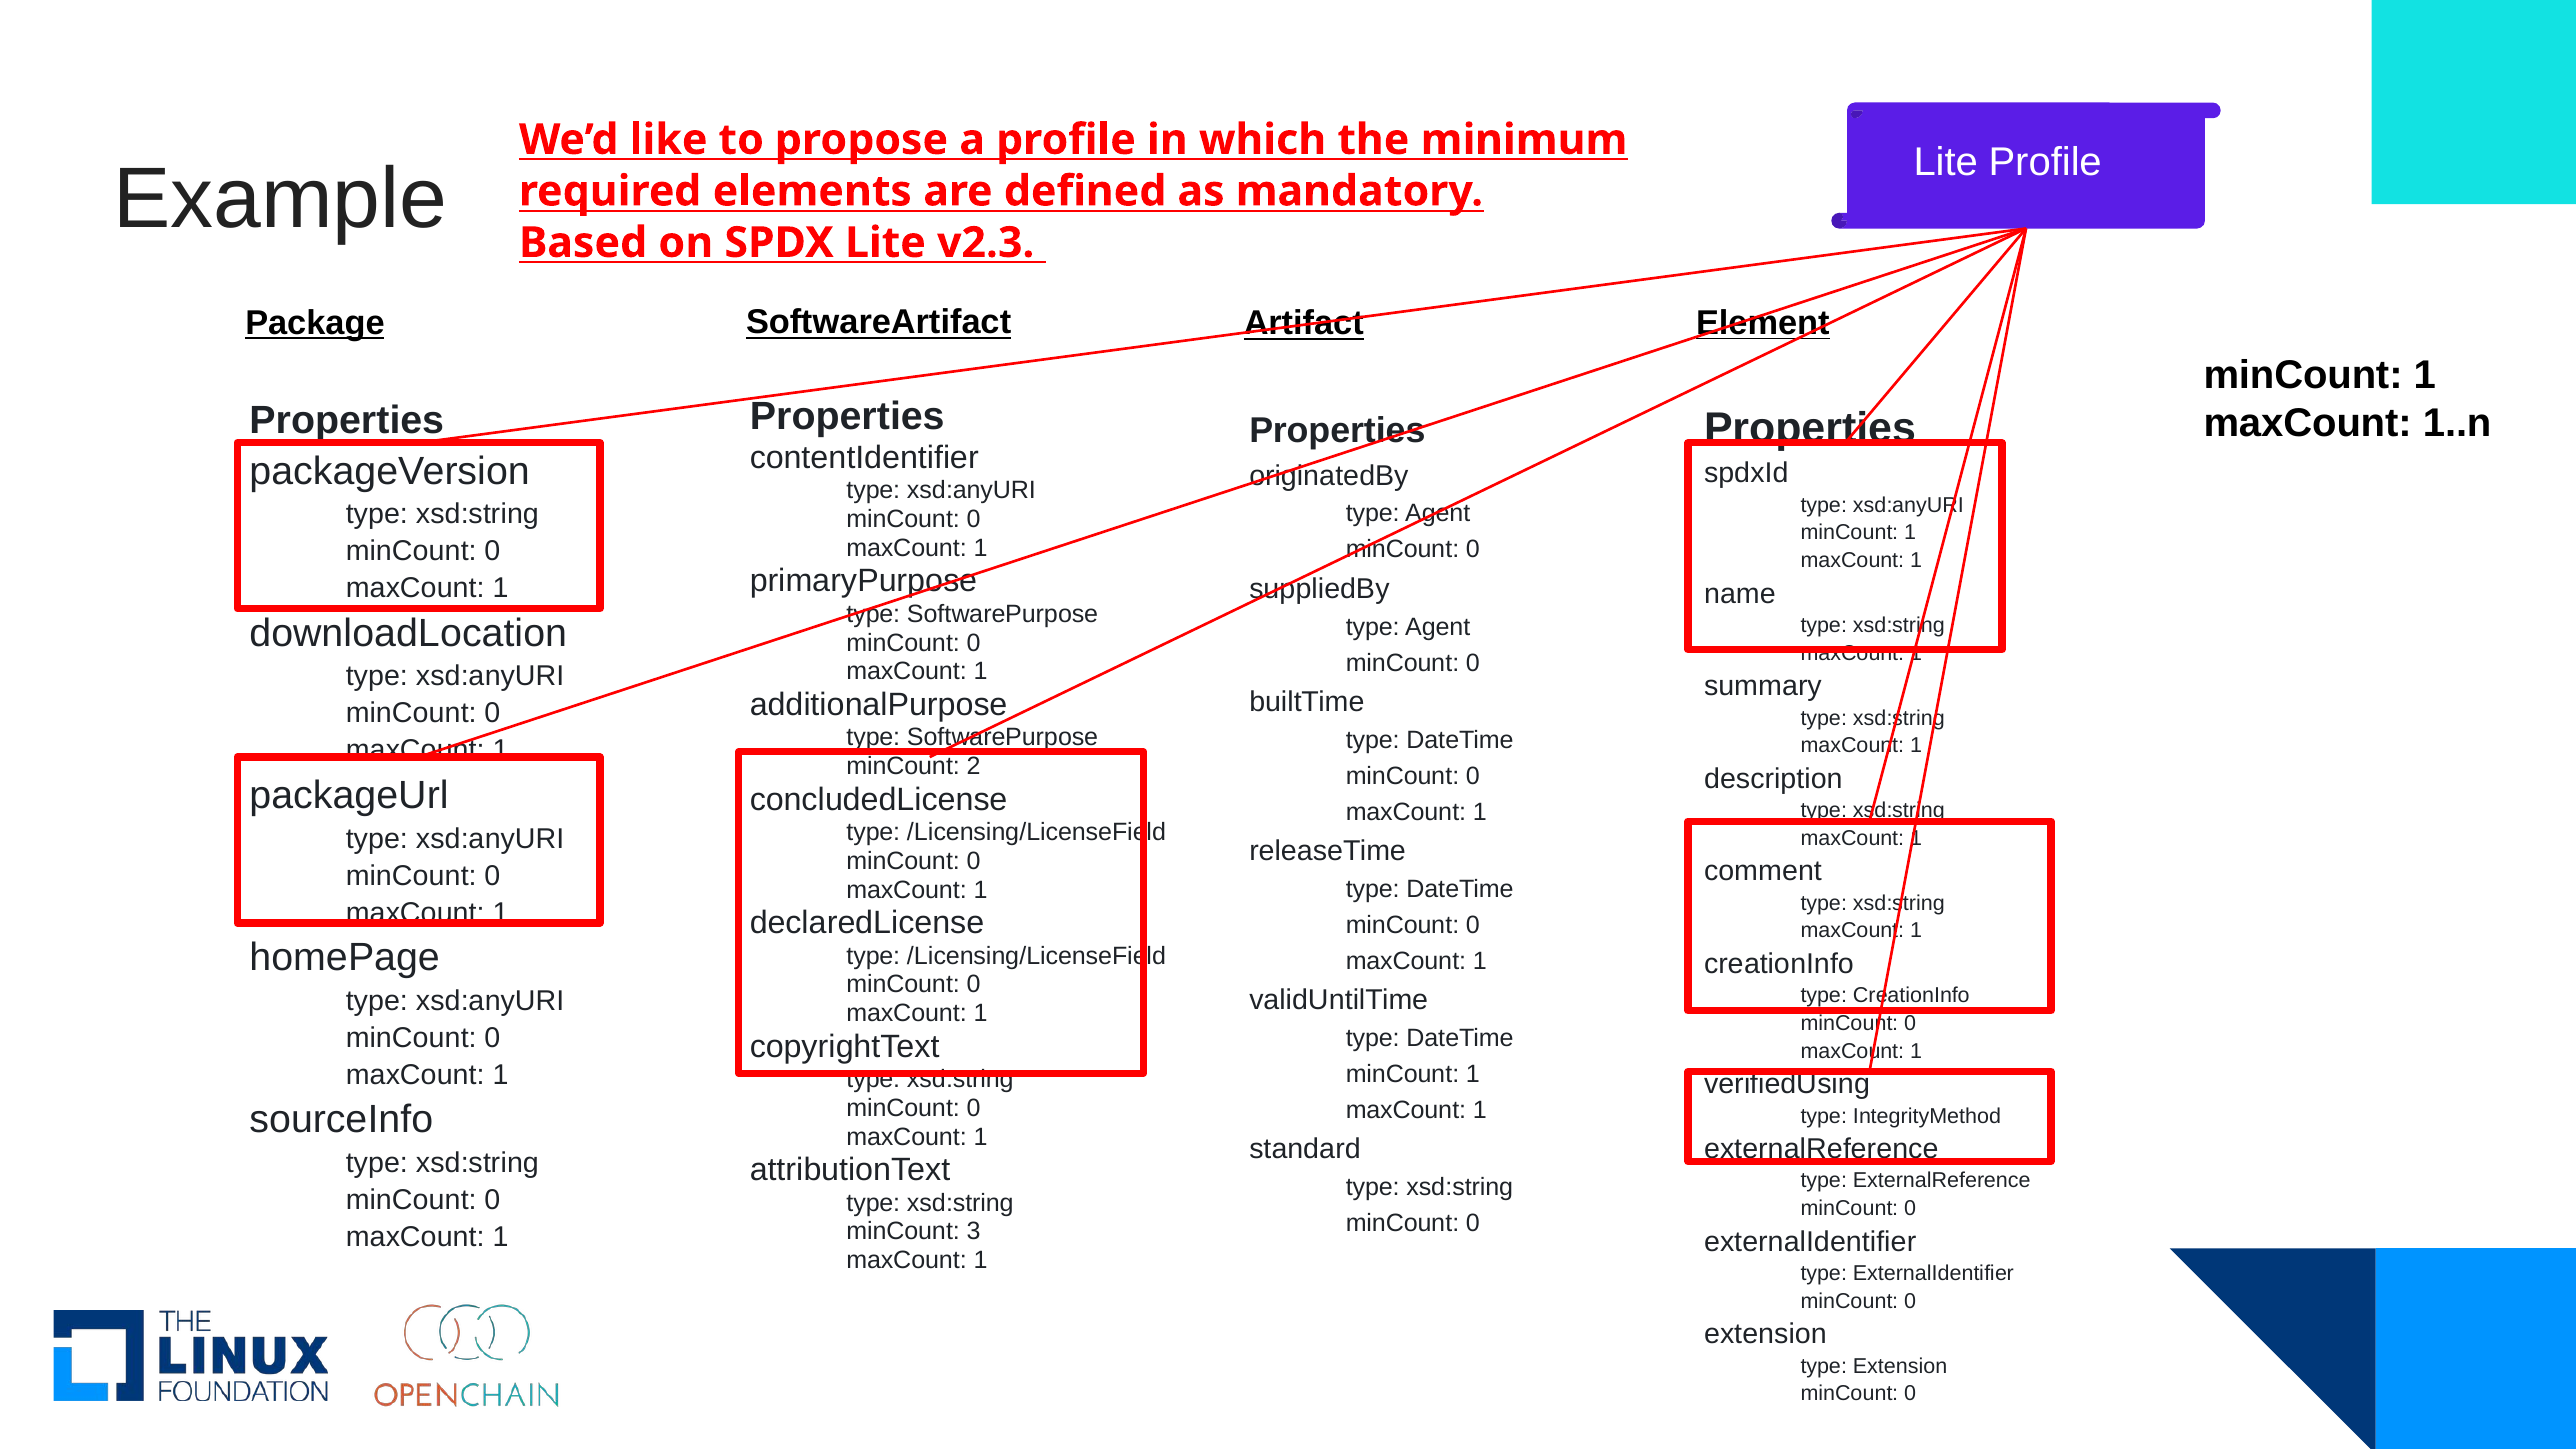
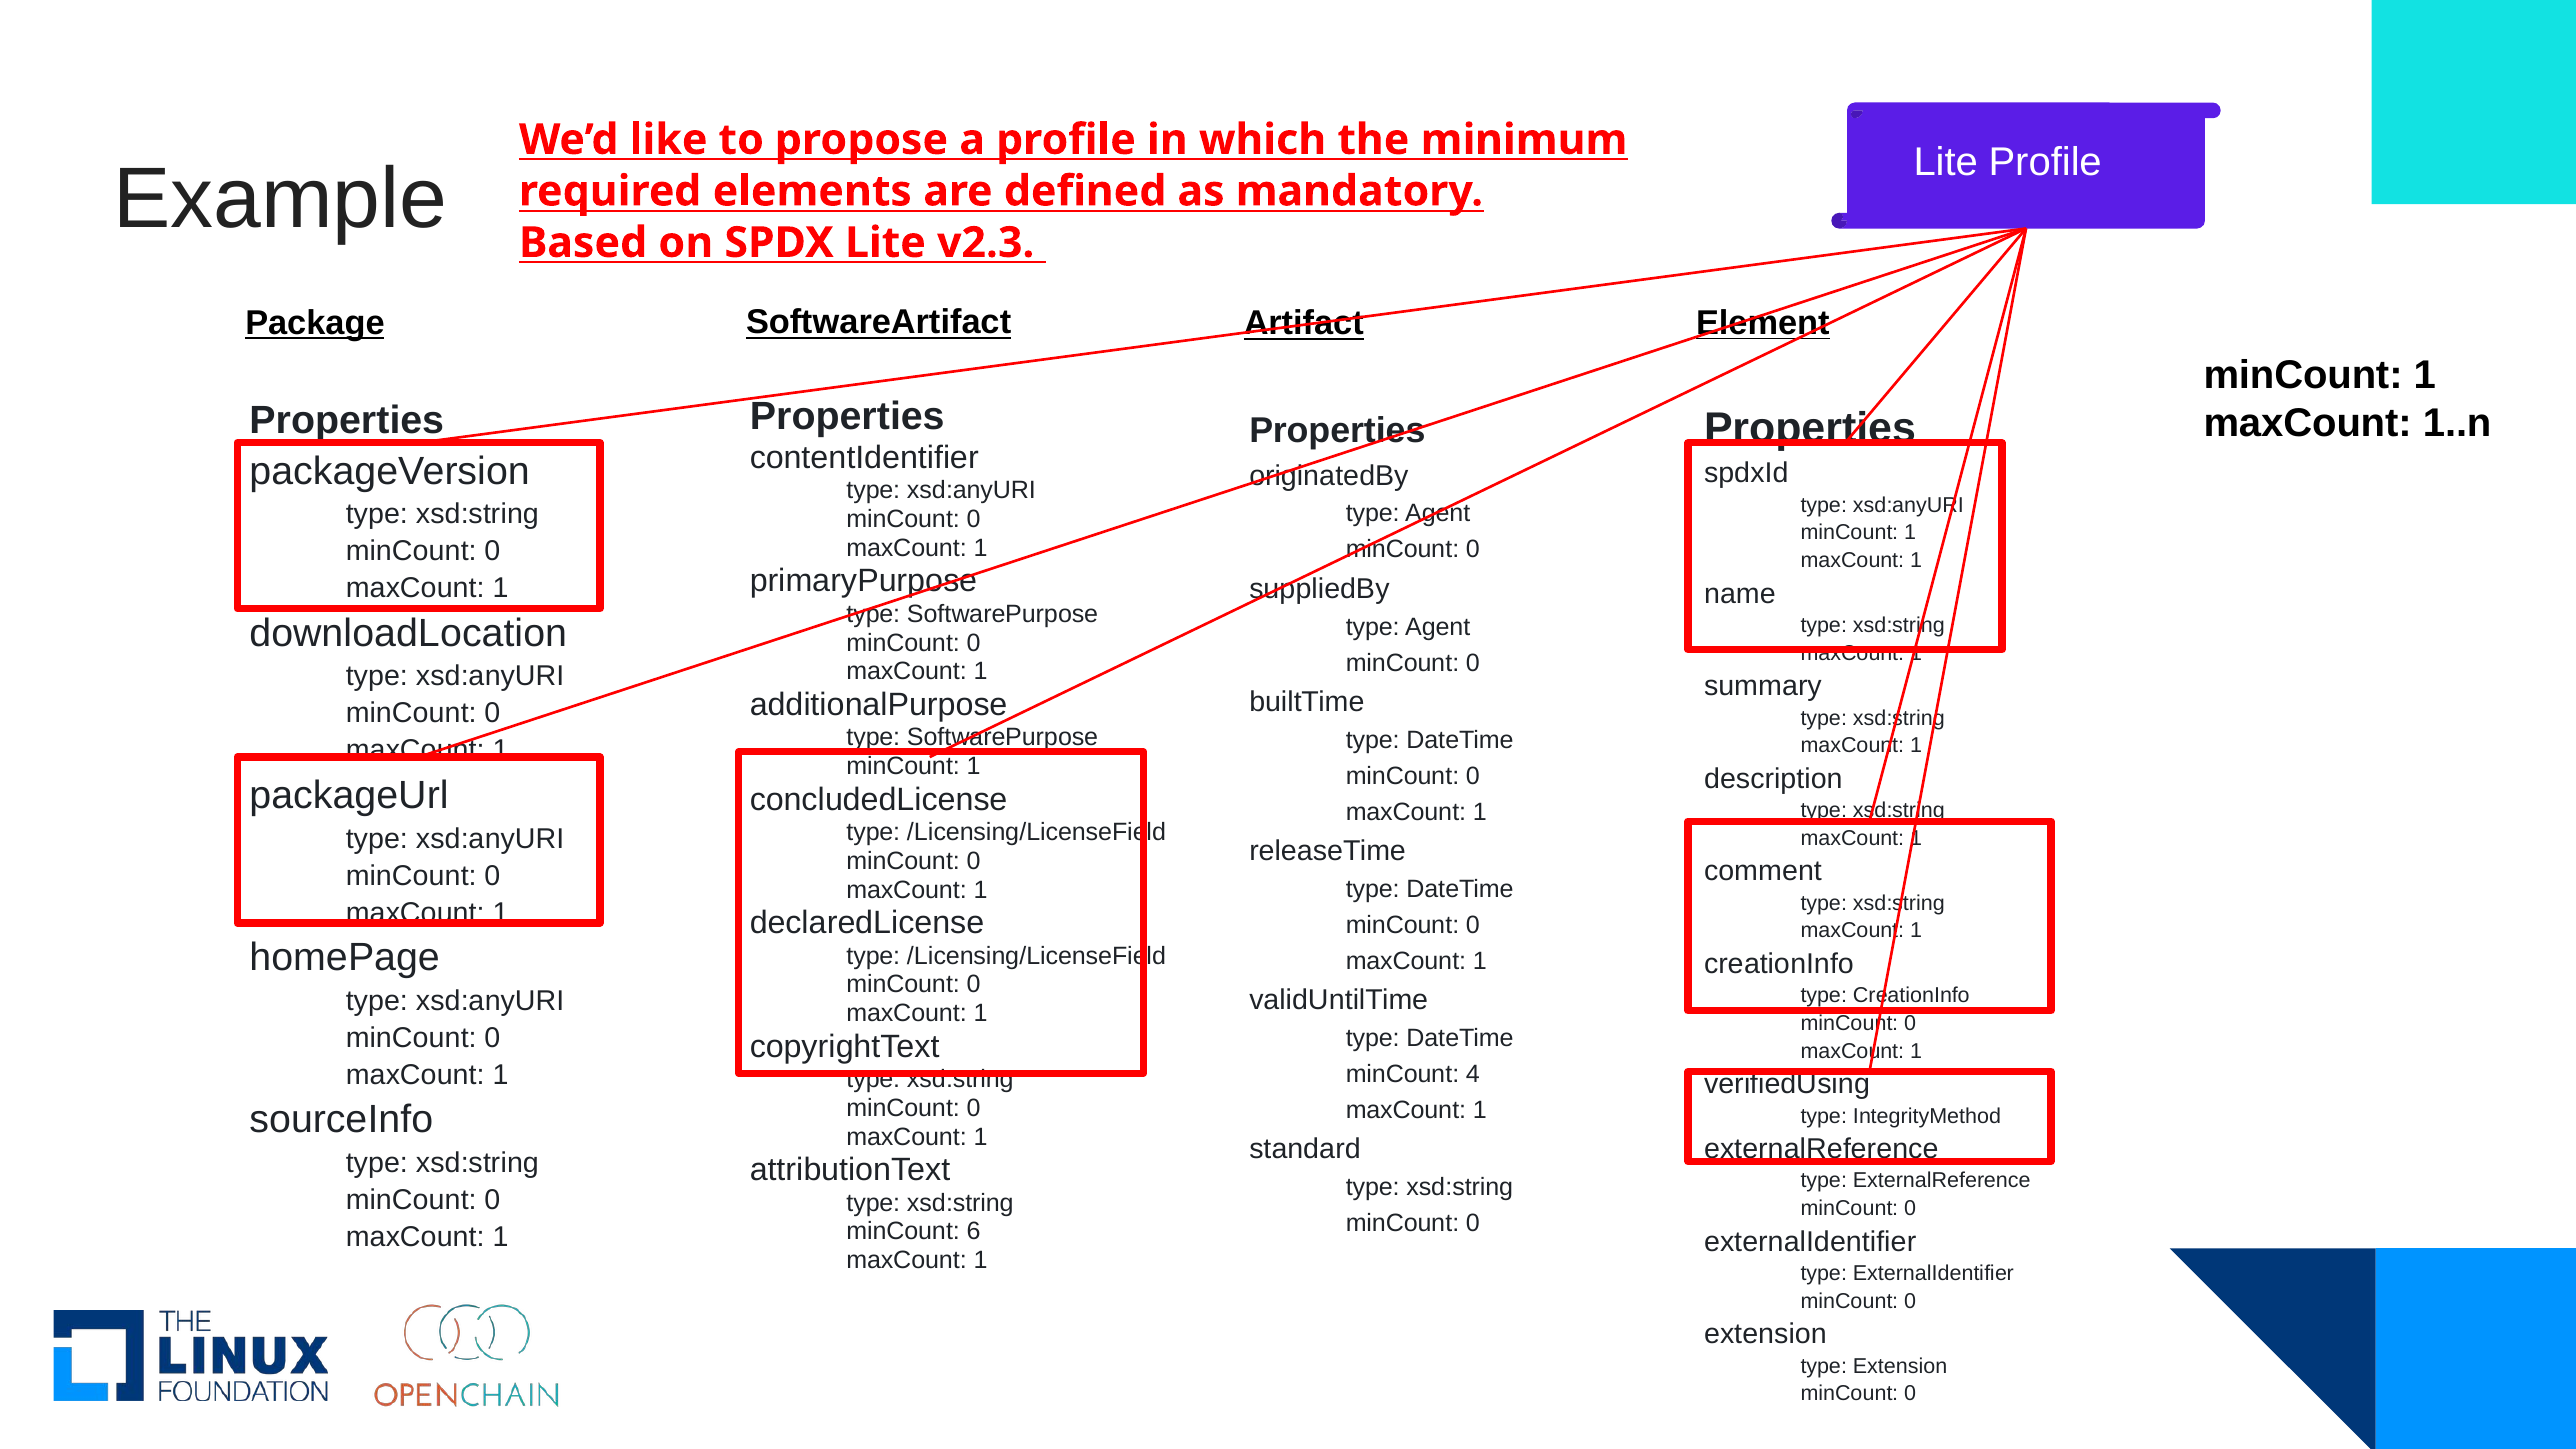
2 at (974, 766): 2 -> 1
1 at (1473, 1074): 1 -> 4
3: 3 -> 6
